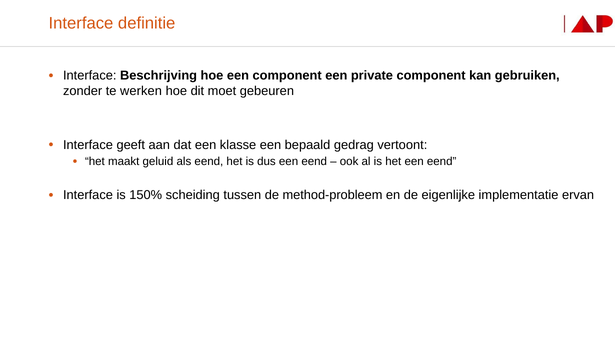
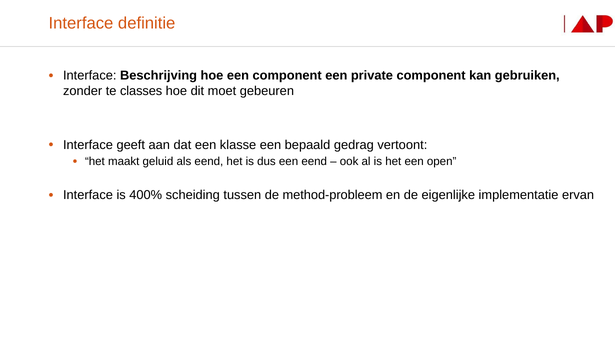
werken: werken -> classes
het een eend: eend -> open
150%: 150% -> 400%
